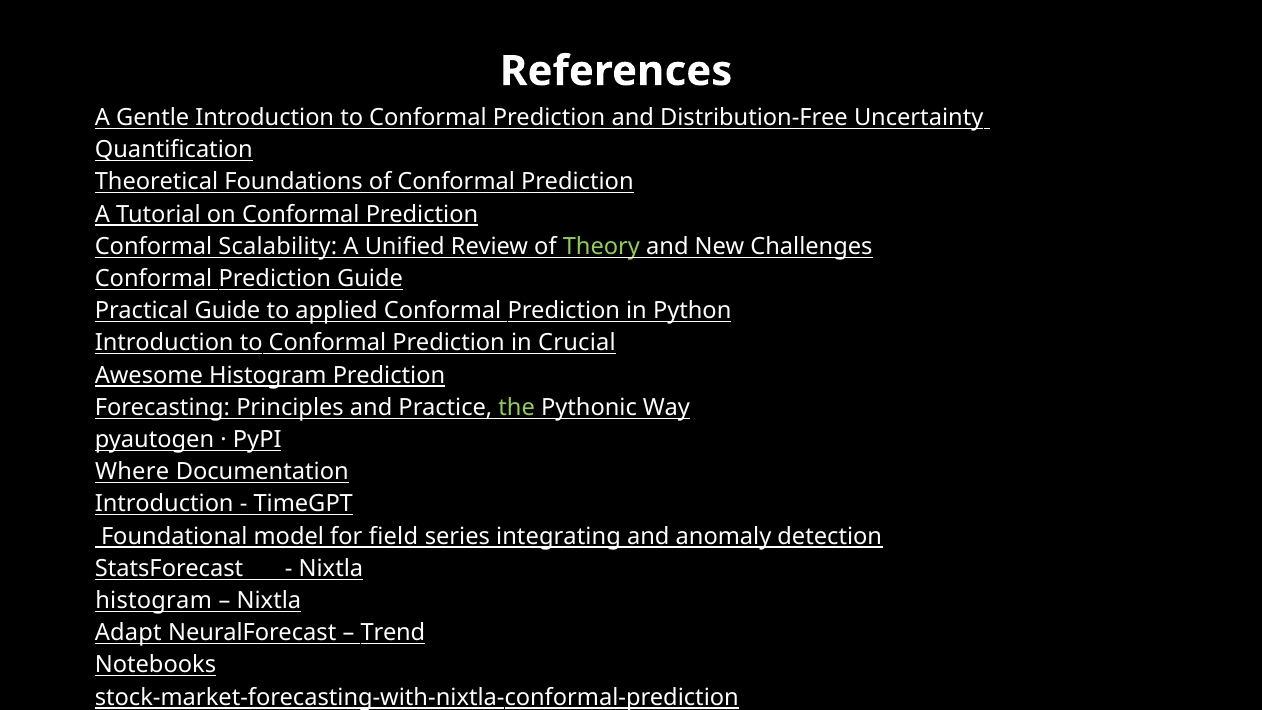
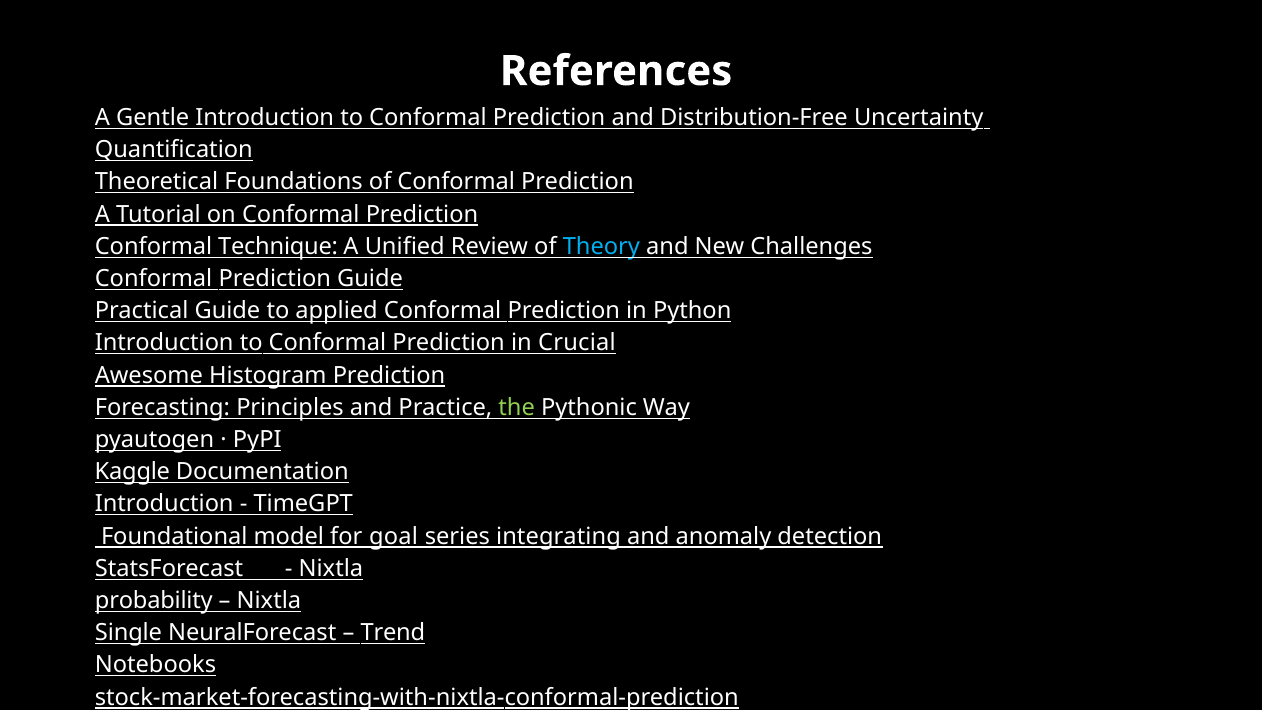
Scalability: Scalability -> Technique
Theory colour: light green -> light blue
Where: Where -> Kaggle
field: field -> goal
histogram at (154, 601): histogram -> probability
Adapt: Adapt -> Single
